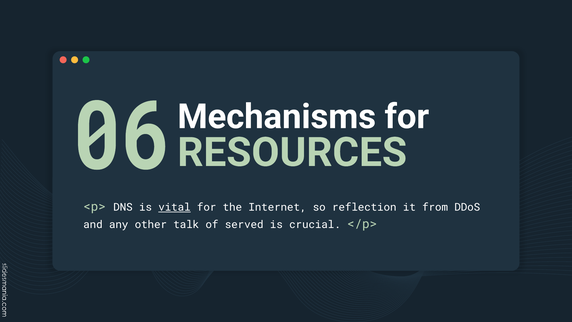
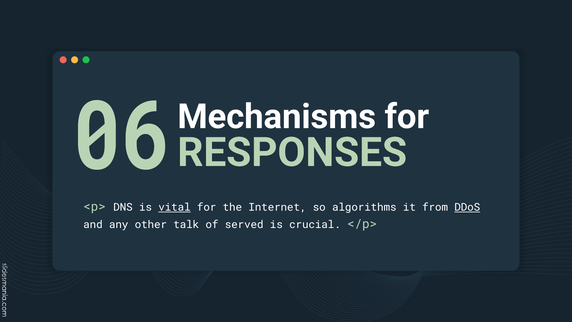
RESOURCES: RESOURCES -> RESPONSES
reflection: reflection -> algorithms
DDoS underline: none -> present
